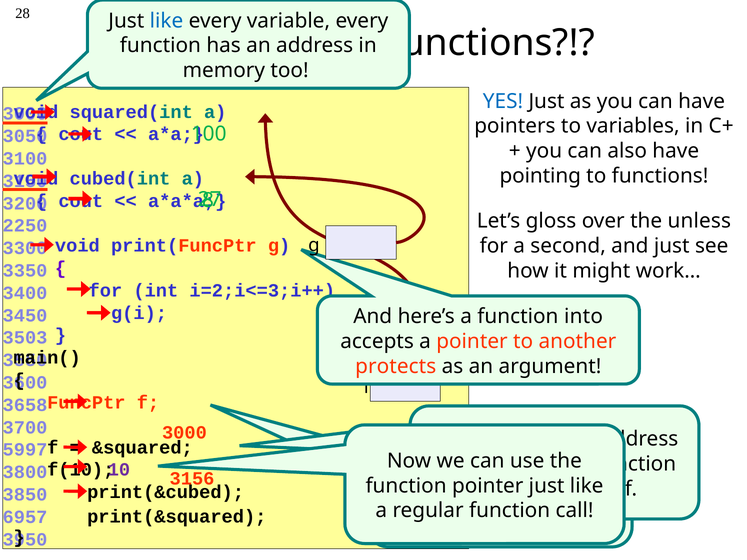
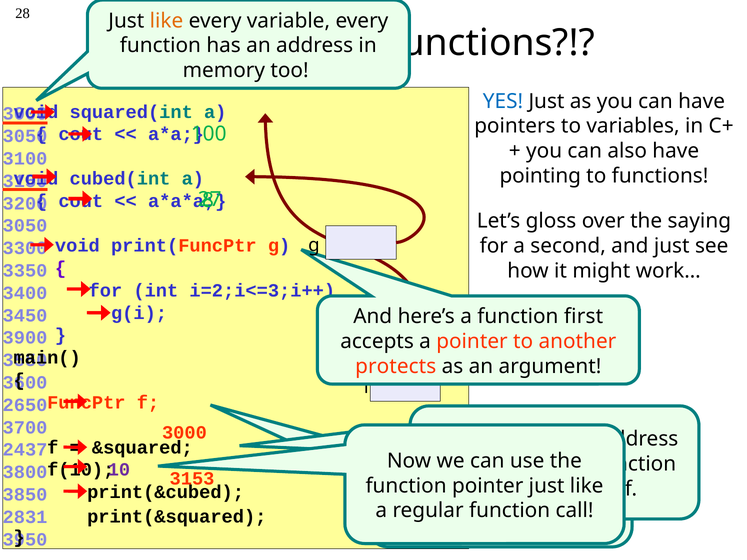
like at (166, 21) colour: blue -> orange
unless: unless -> saying
2250 at (25, 226): 2250 -> 3050
function into: into -> first
3503: 3503 -> 3900
3658: 3658 -> 2650
5997: 5997 -> 2437
3156: 3156 -> 3153
6957: 6957 -> 2831
